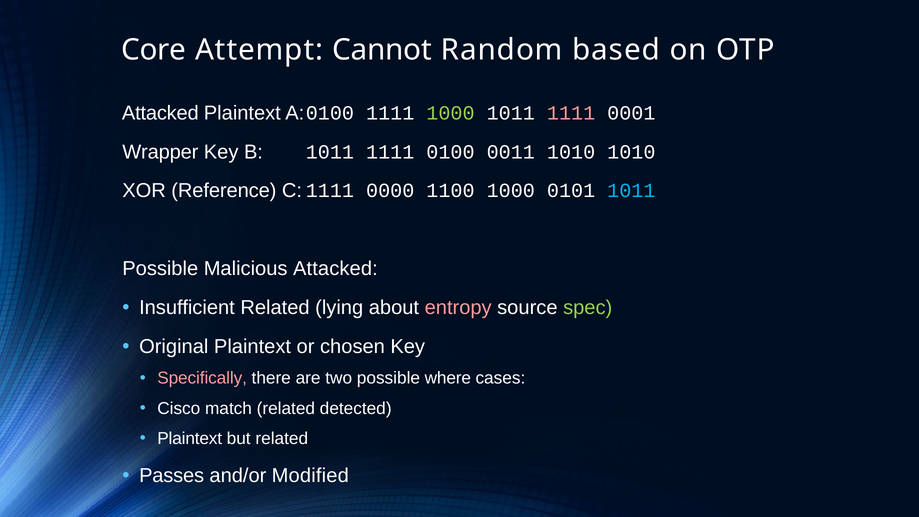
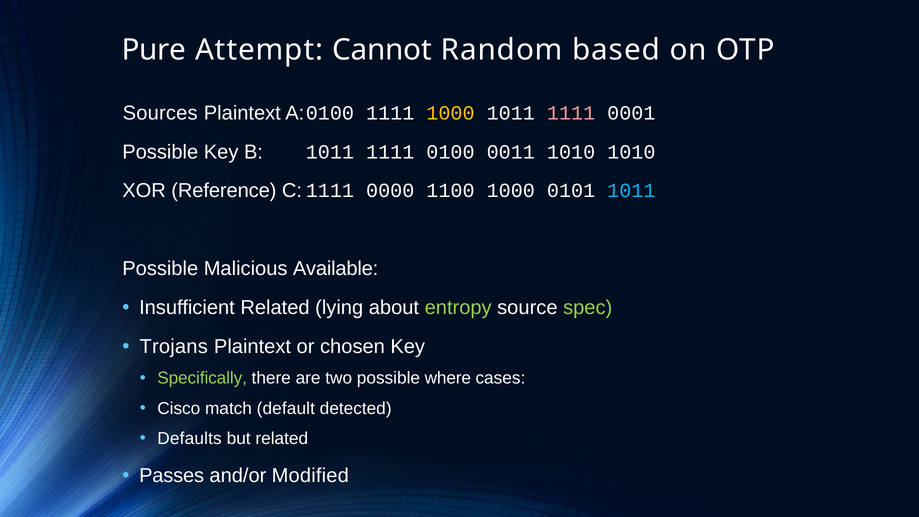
Core: Core -> Pure
Attacked at (160, 113): Attacked -> Sources
1000 at (450, 113) colour: light green -> yellow
Wrapper at (160, 152): Wrapper -> Possible
Malicious Attacked: Attacked -> Available
entropy colour: pink -> light green
Original: Original -> Trojans
Specifically colour: pink -> light green
match related: related -> default
Plaintext at (190, 439): Plaintext -> Defaults
